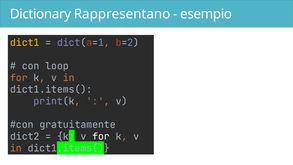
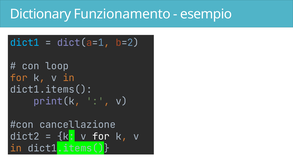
Rappresentano: Rappresentano -> Funzionamento
dict1 colour: yellow -> light blue
gratuitamente: gratuitamente -> cancellazione
